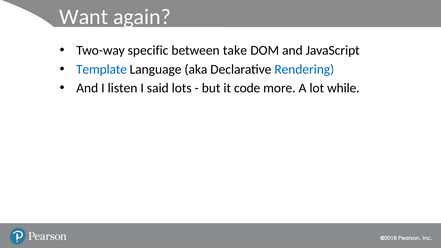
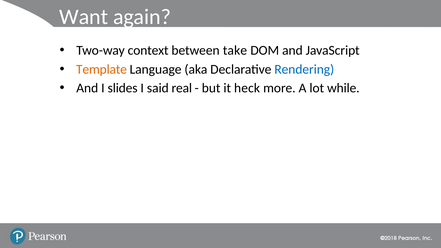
specific: specific -> context
Template colour: blue -> orange
listen: listen -> slides
lots: lots -> real
code: code -> heck
